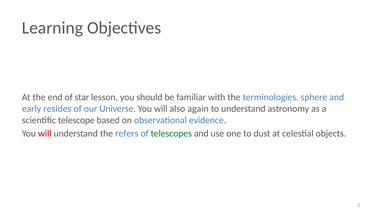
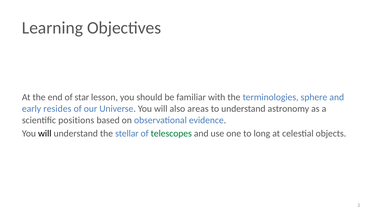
again: again -> areas
telescope: telescope -> positions
will at (45, 134) colour: red -> black
refers: refers -> stellar
dust: dust -> long
